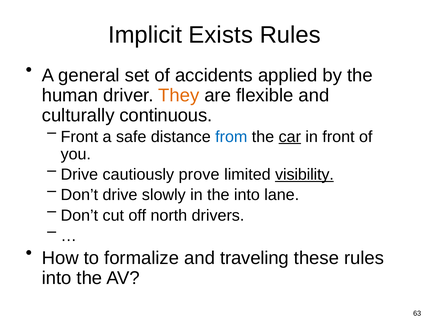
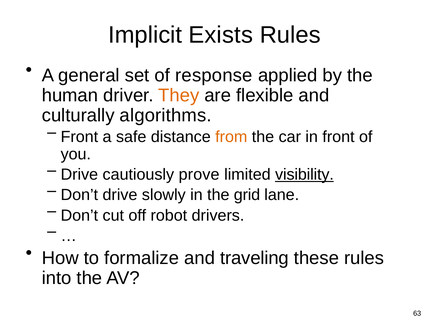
accidents: accidents -> response
continuous: continuous -> algorithms
from colour: blue -> orange
car underline: present -> none
the into: into -> grid
north: north -> robot
